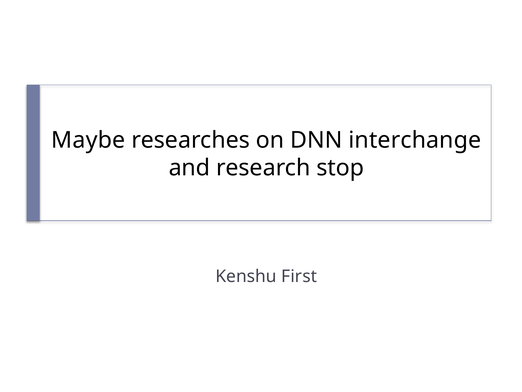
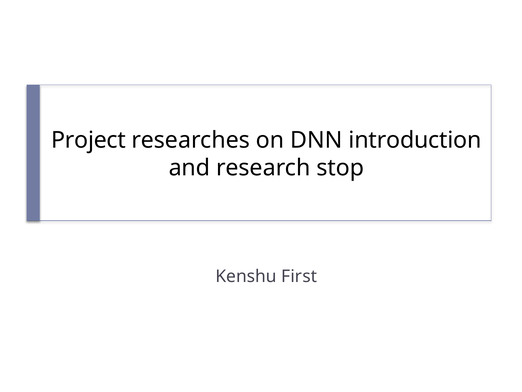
Maybe: Maybe -> Project
interchange: interchange -> introduction
